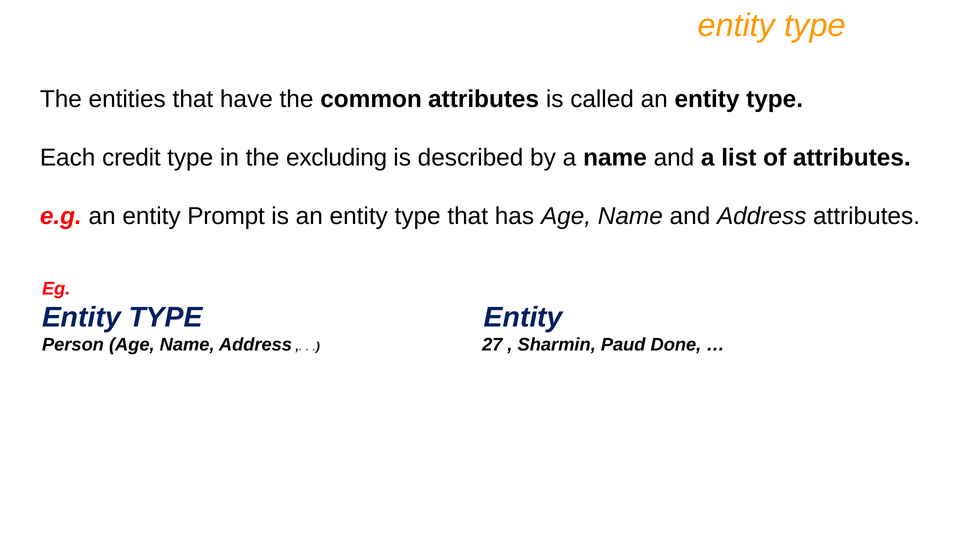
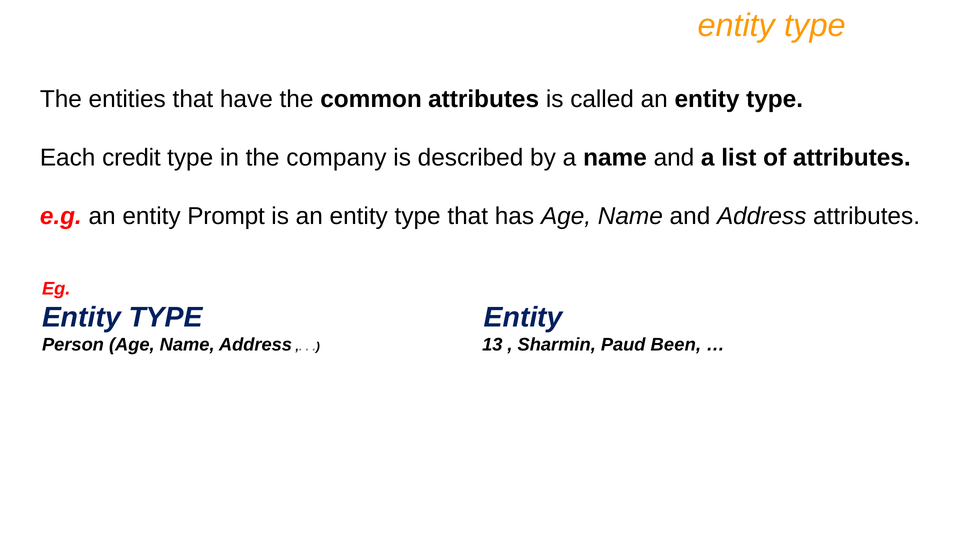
excluding: excluding -> company
27: 27 -> 13
Done: Done -> Been
